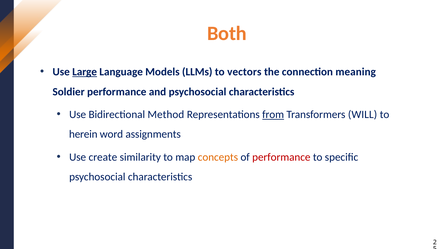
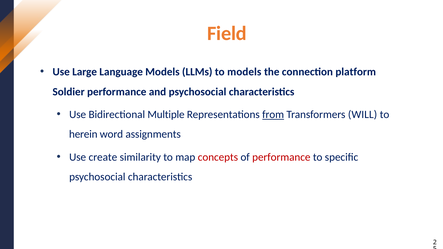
Both: Both -> Field
Large underline: present -> none
to vectors: vectors -> models
meaning: meaning -> platform
Method: Method -> Multiple
concepts colour: orange -> red
